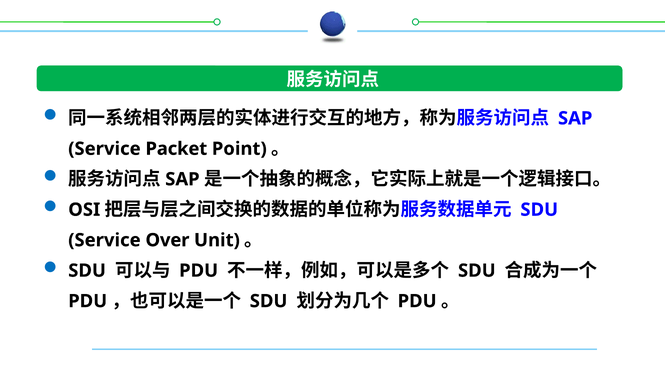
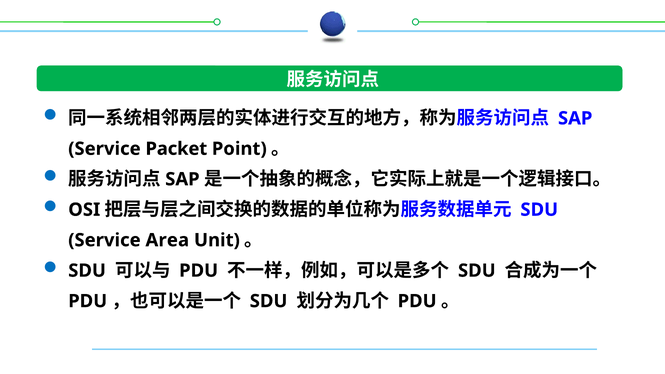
Over: Over -> Area
